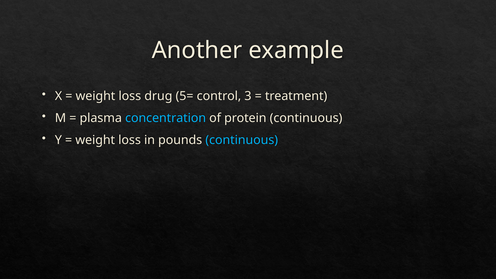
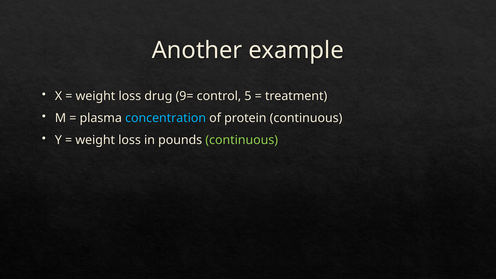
5=: 5= -> 9=
3: 3 -> 5
continuous at (242, 140) colour: light blue -> light green
